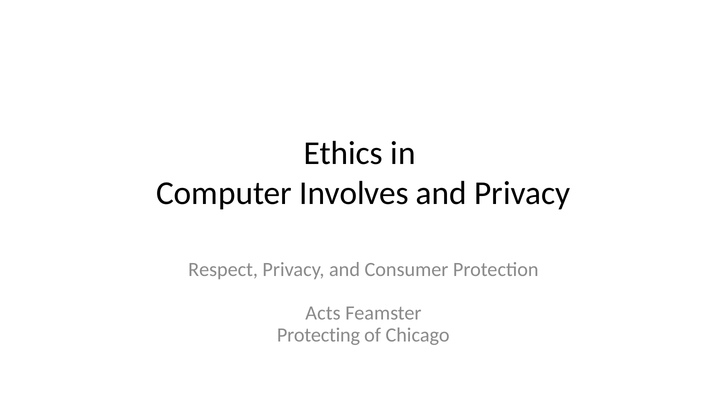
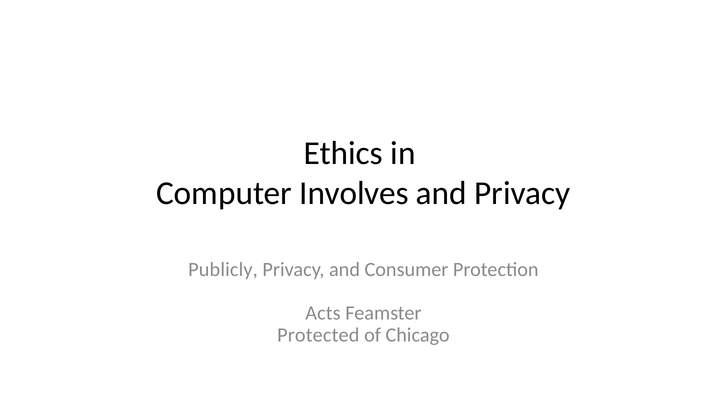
Respect: Respect -> Publicly
Protecting: Protecting -> Protected
